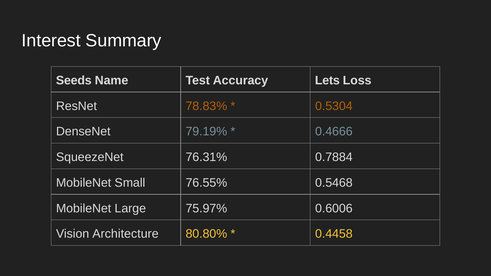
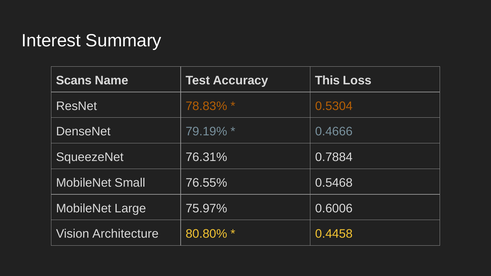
Seeds: Seeds -> Scans
Lets: Lets -> This
